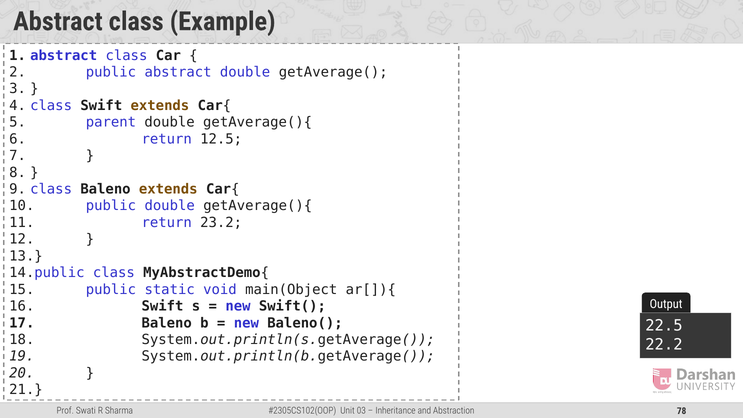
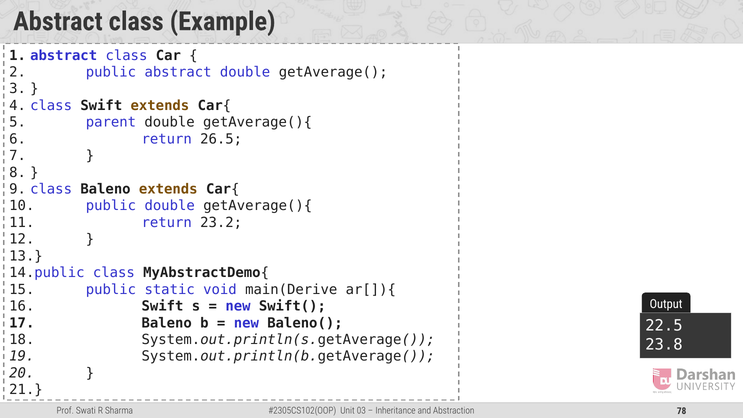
12.5: 12.5 -> 26.5
main(Object: main(Object -> main(Derive
22.2: 22.2 -> 23.8
